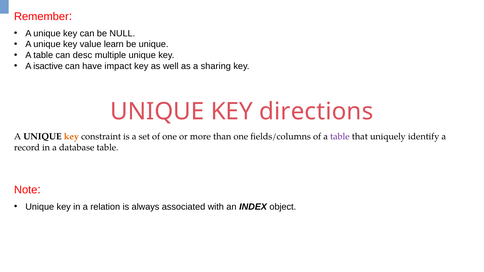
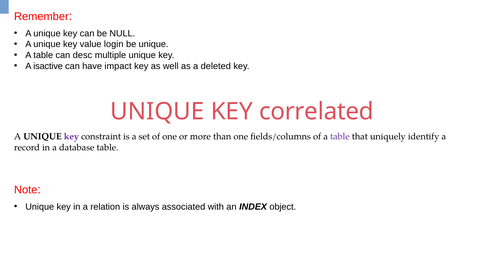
learn: learn -> login
sharing: sharing -> deleted
directions: directions -> correlated
key at (71, 137) colour: orange -> purple
